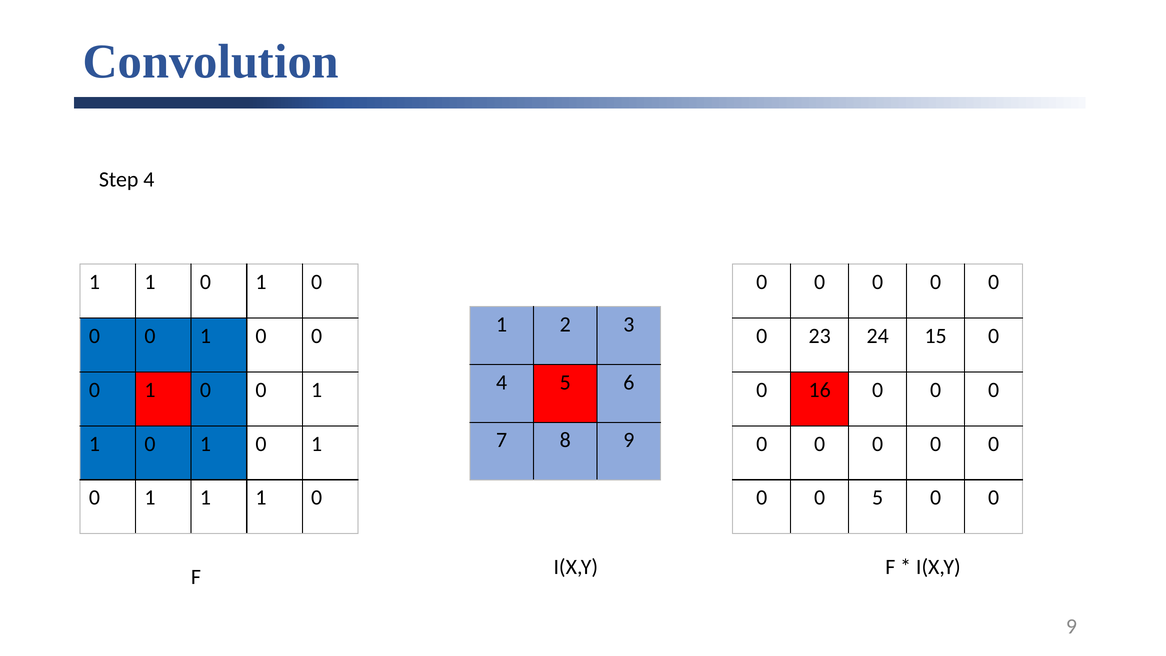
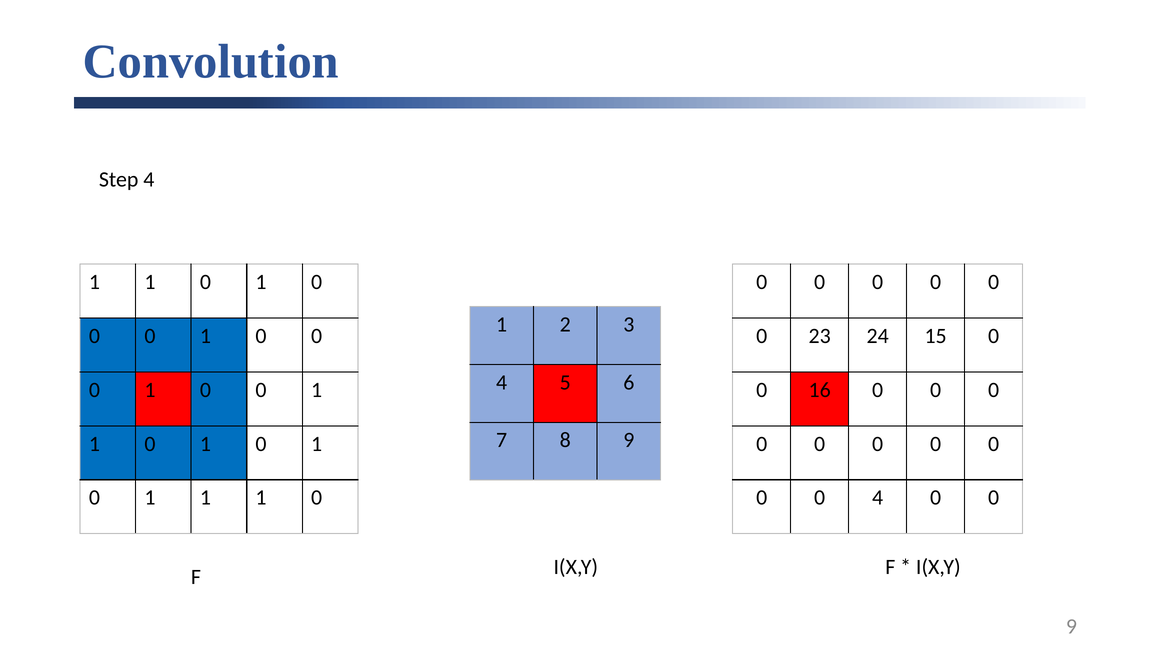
0 5: 5 -> 4
